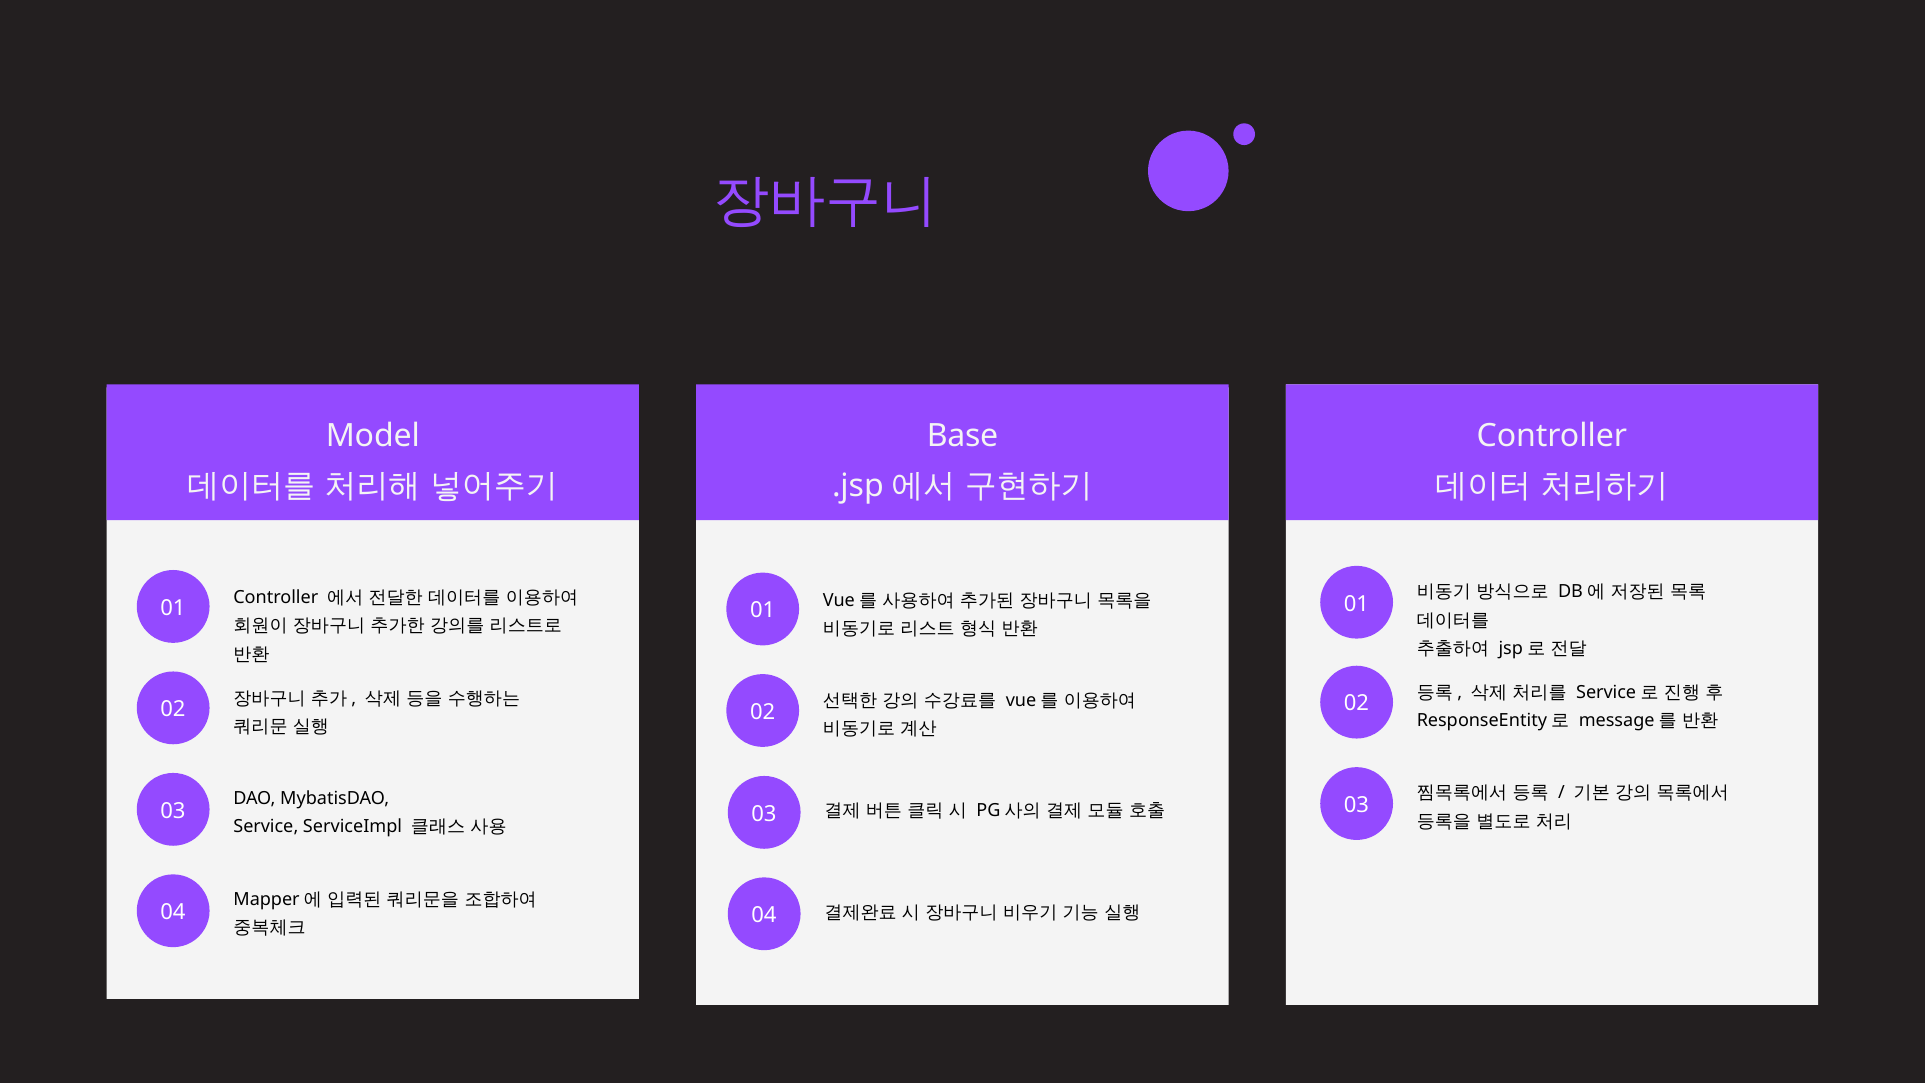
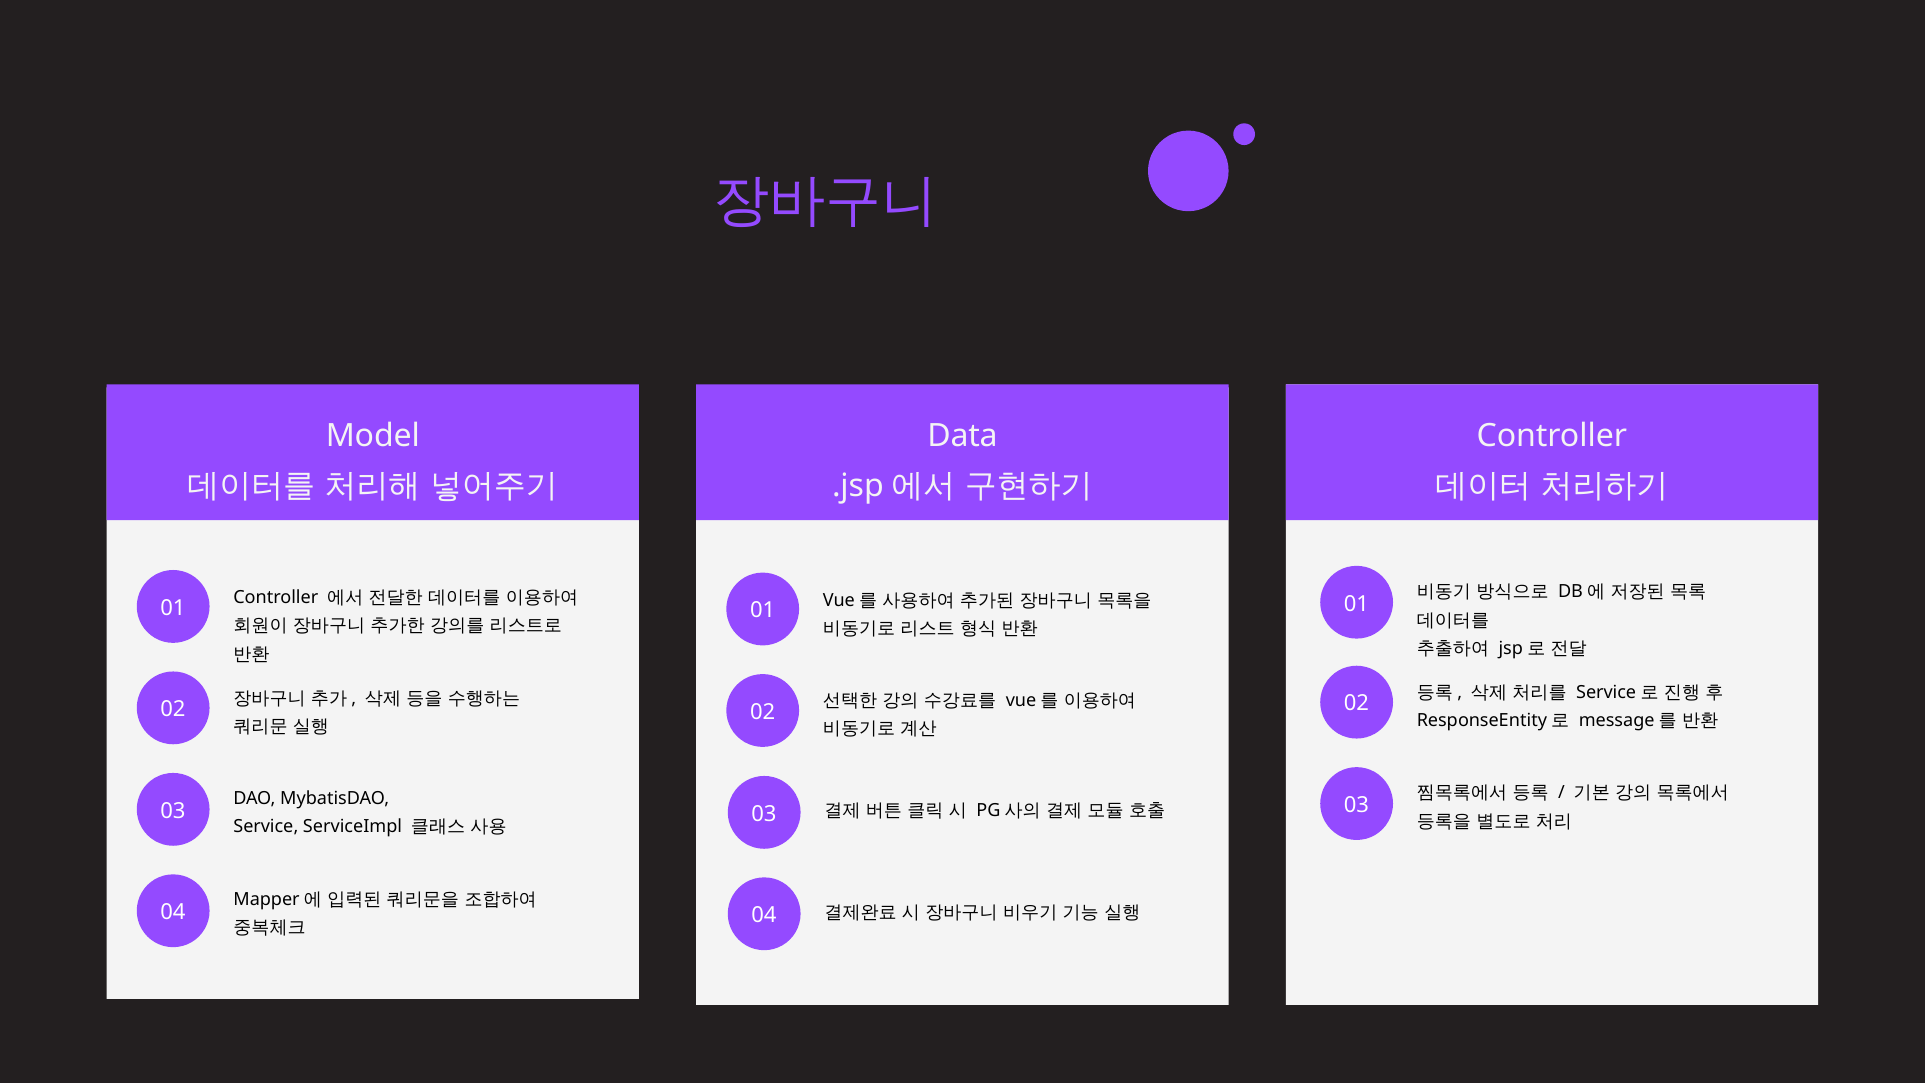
Base: Base -> Data
